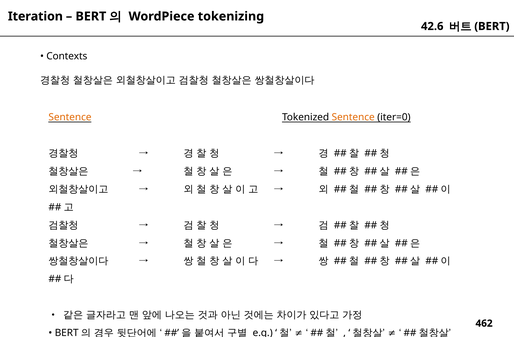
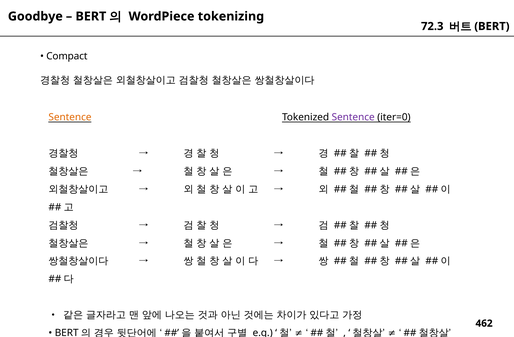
Iteration: Iteration -> Goodbye
42.6: 42.6 -> 72.3
Contexts: Contexts -> Compact
Sentence at (353, 118) colour: orange -> purple
